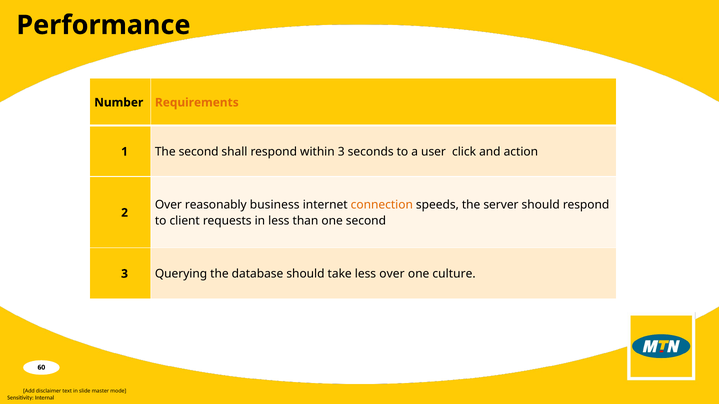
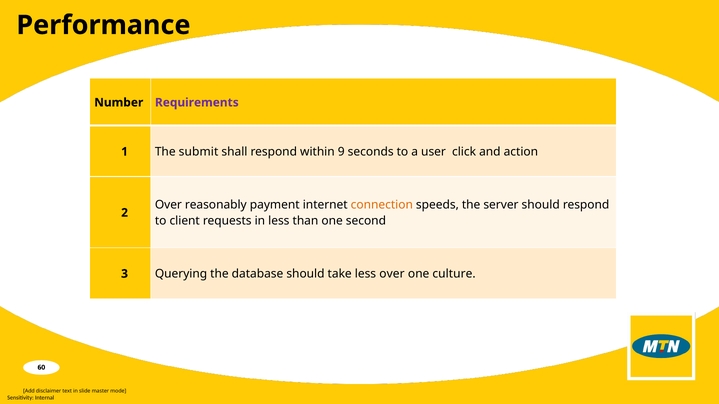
Requirements colour: orange -> purple
The second: second -> submit
within 3: 3 -> 9
business: business -> payment
